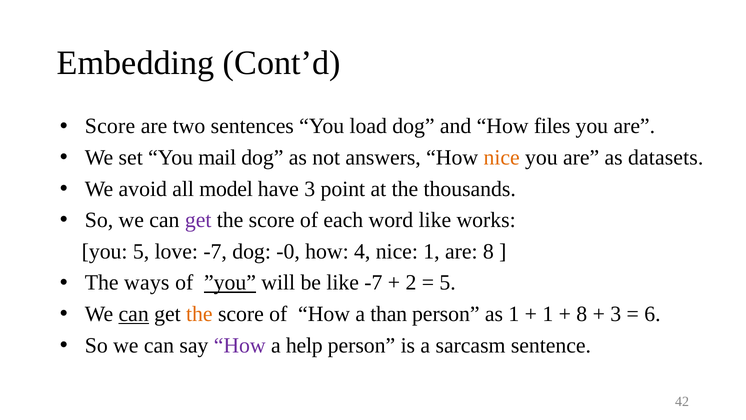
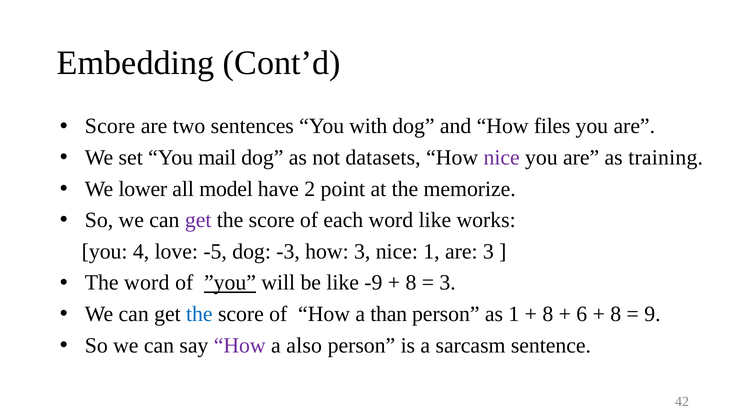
load: load -> with
answers: answers -> datasets
nice at (502, 157) colour: orange -> purple
datasets: datasets -> training
avoid: avoid -> lower
have 3: 3 -> 2
thousands: thousands -> memorize
you 5: 5 -> 4
love -7: -7 -> -5
-0: -0 -> -3
how 4: 4 -> 3
are 8: 8 -> 3
The ways: ways -> word
like -7: -7 -> -9
2 at (411, 283): 2 -> 8
5 at (448, 283): 5 -> 3
can at (134, 314) underline: present -> none
the at (199, 314) colour: orange -> blue
1 at (548, 314): 1 -> 8
8 at (582, 314): 8 -> 6
3 at (616, 314): 3 -> 8
6: 6 -> 9
help: help -> also
